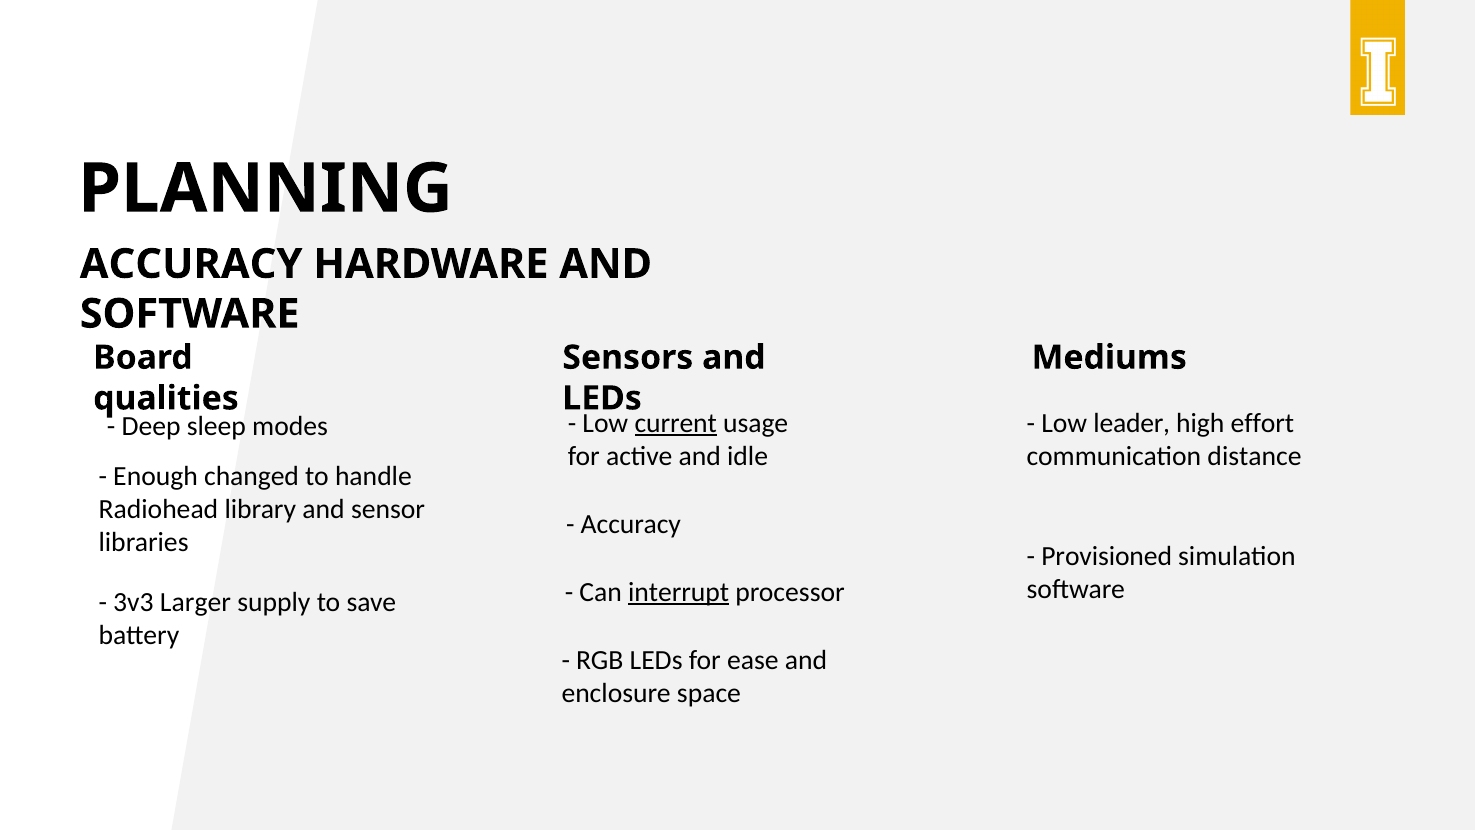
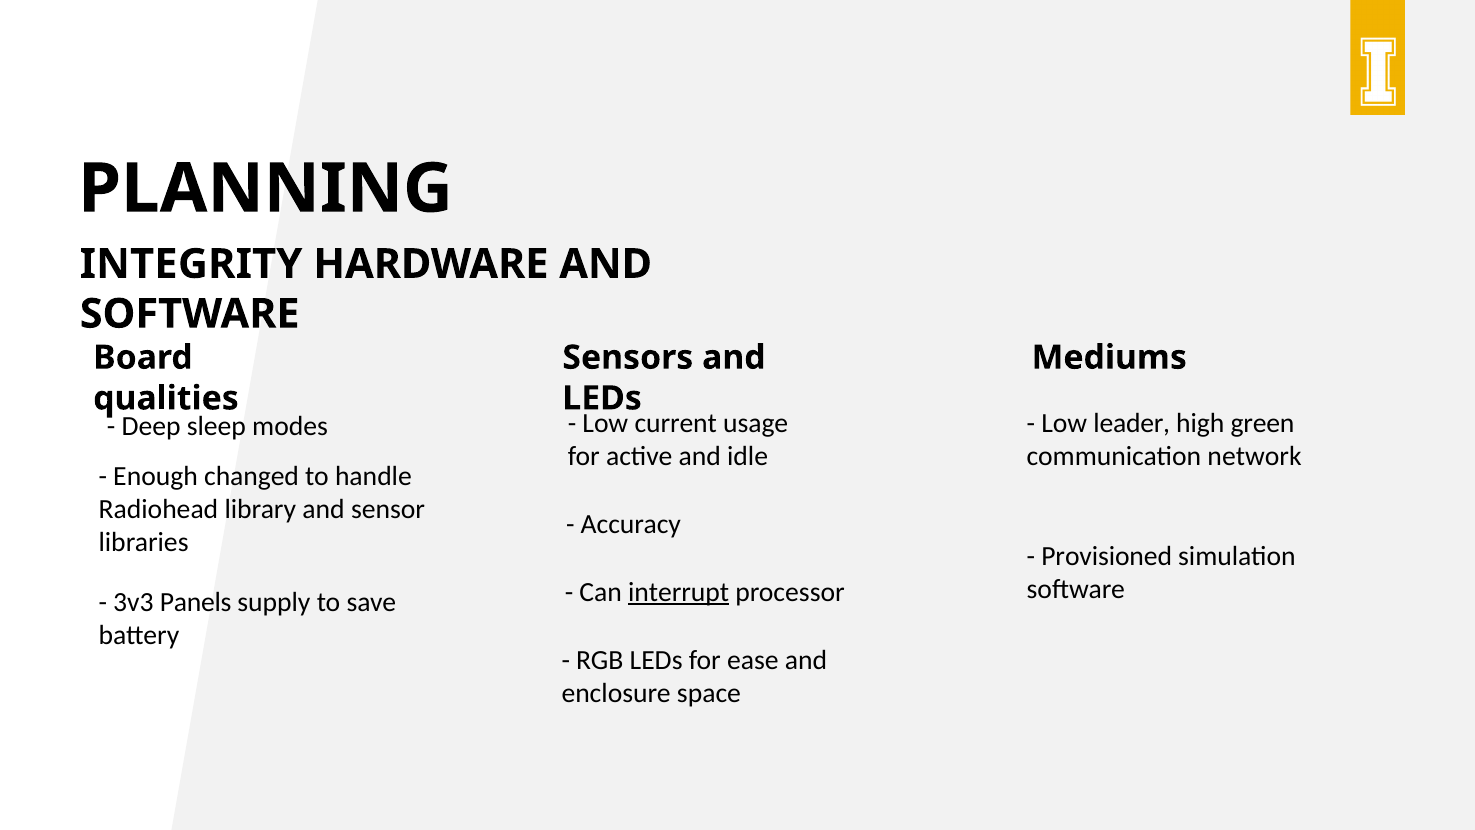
ACCURACY at (191, 264): ACCURACY -> INTEGRITY
current underline: present -> none
effort: effort -> green
distance: distance -> network
Larger: Larger -> Panels
